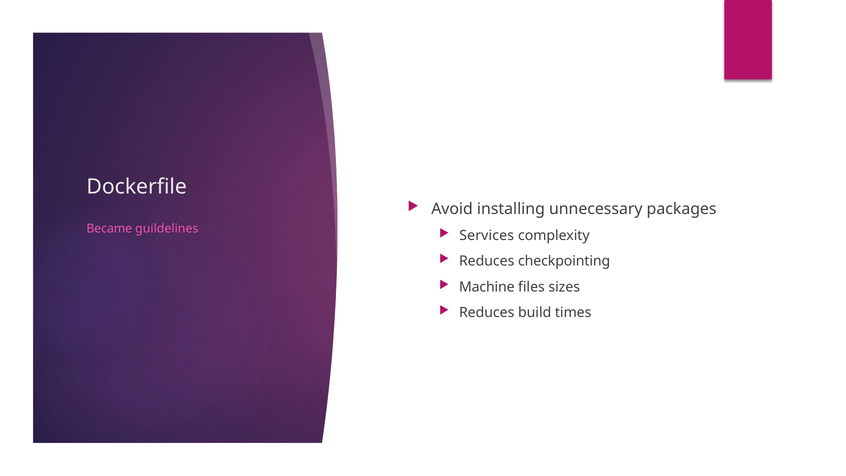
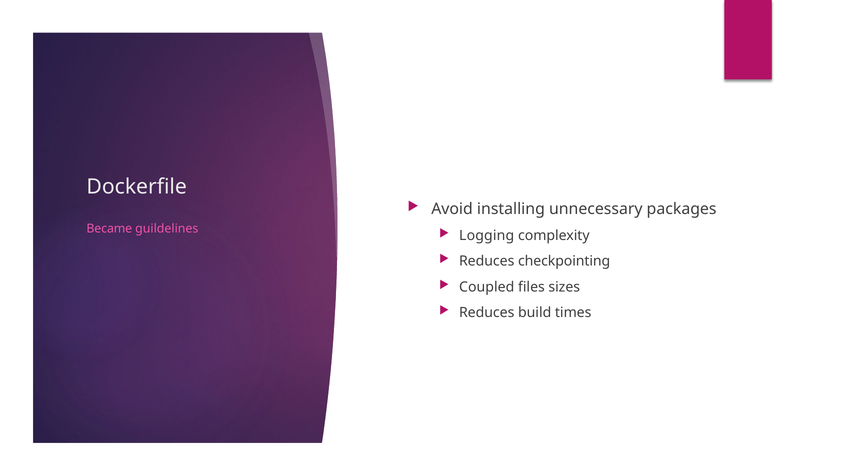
Services: Services -> Logging
Machine: Machine -> Coupled
